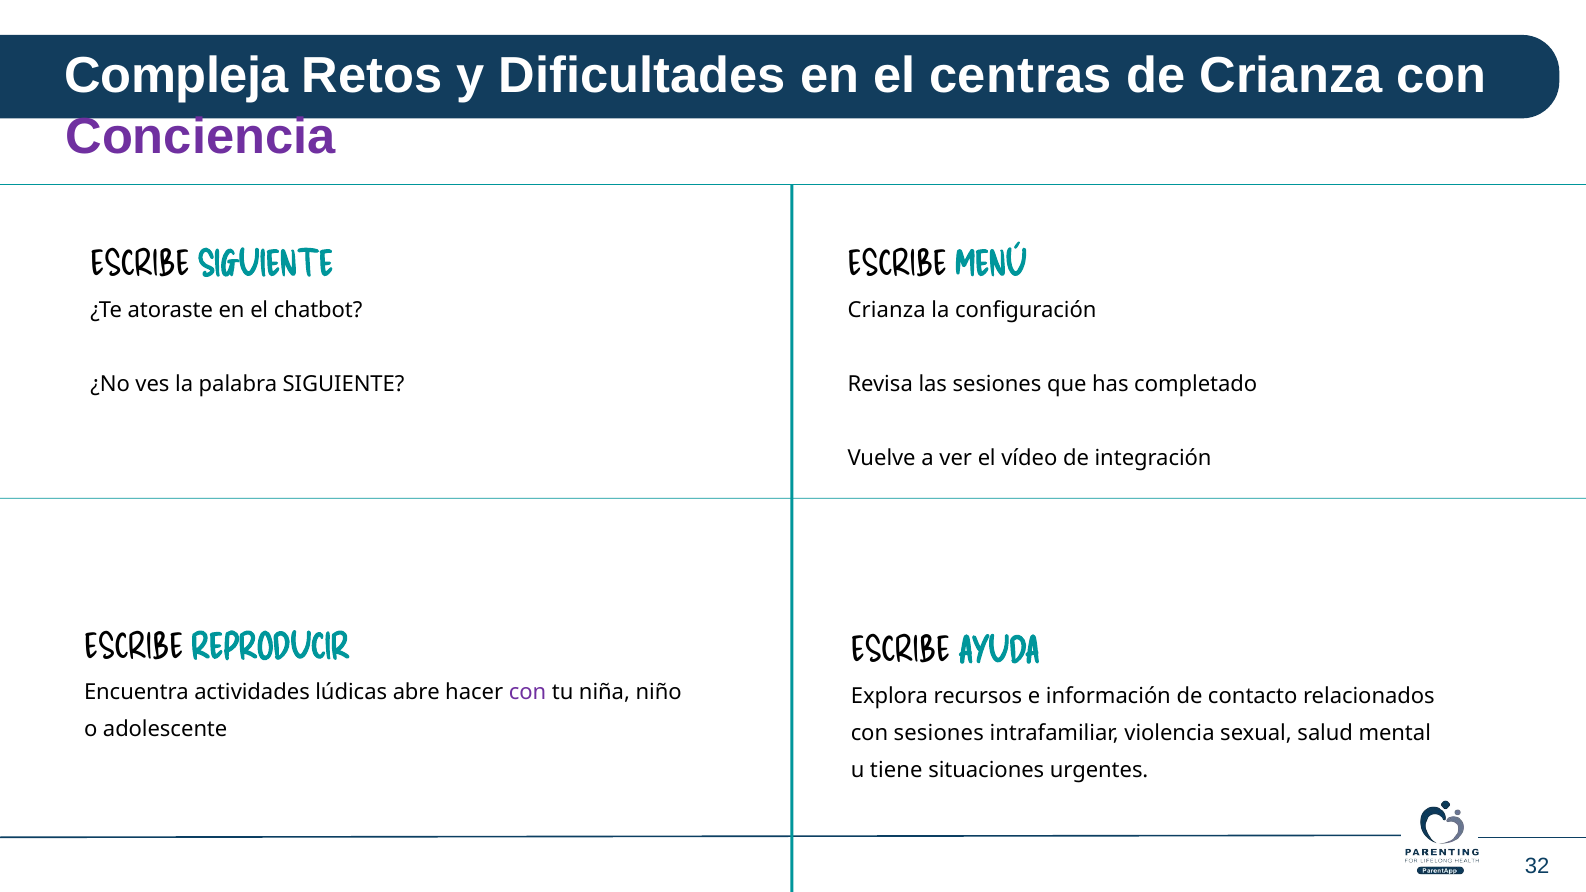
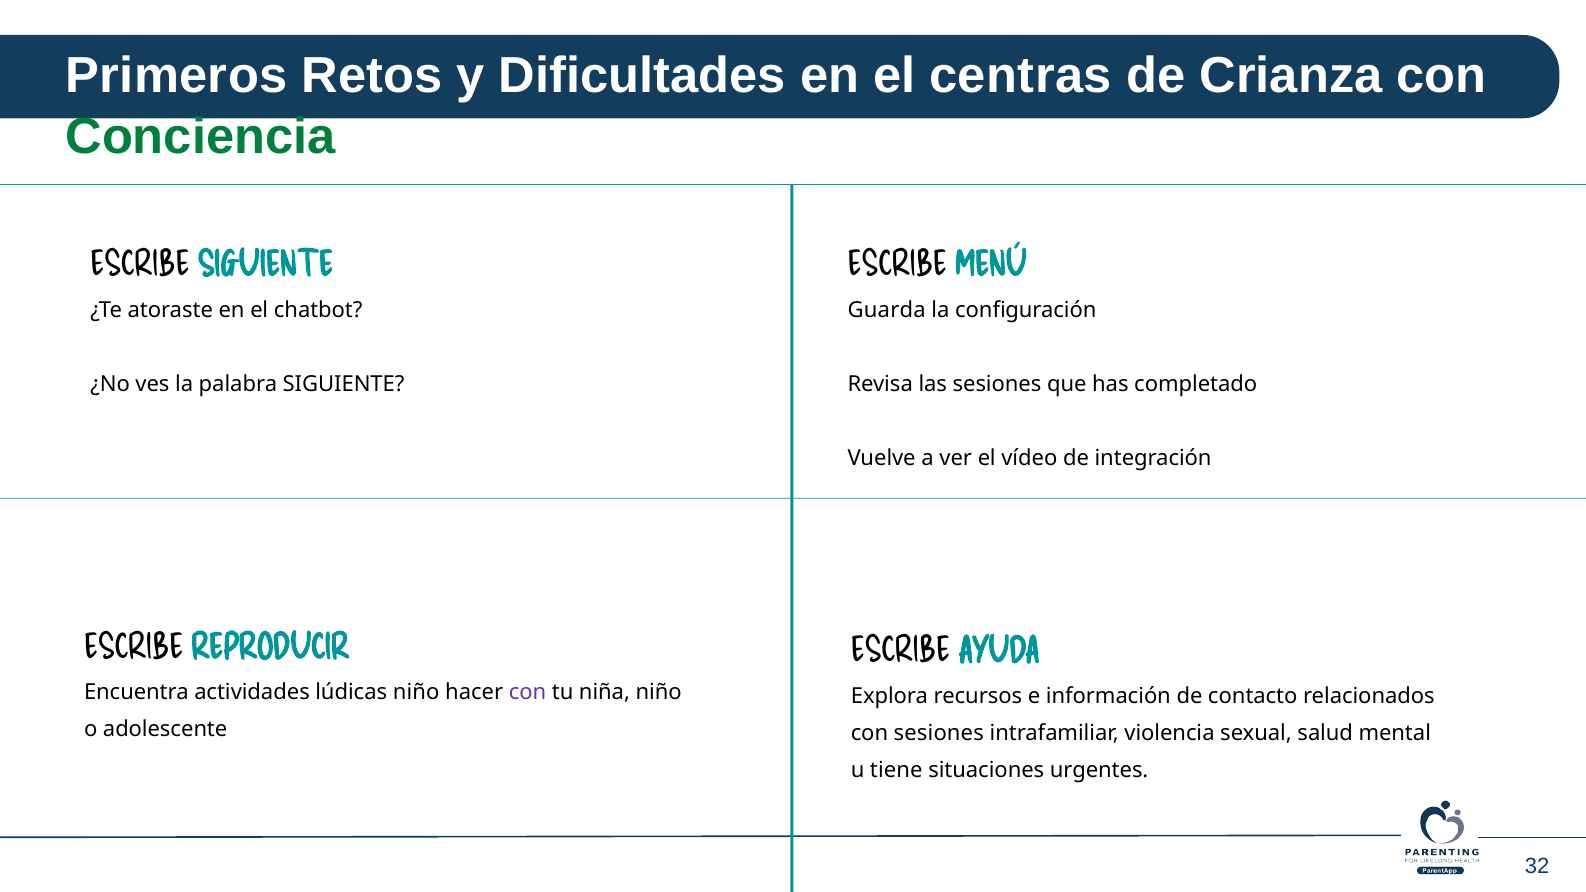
Compleja: Compleja -> Primeros
Conciencia colour: purple -> green
Crianza at (887, 310): Crianza -> Guarda
lúdicas abre: abre -> niño
